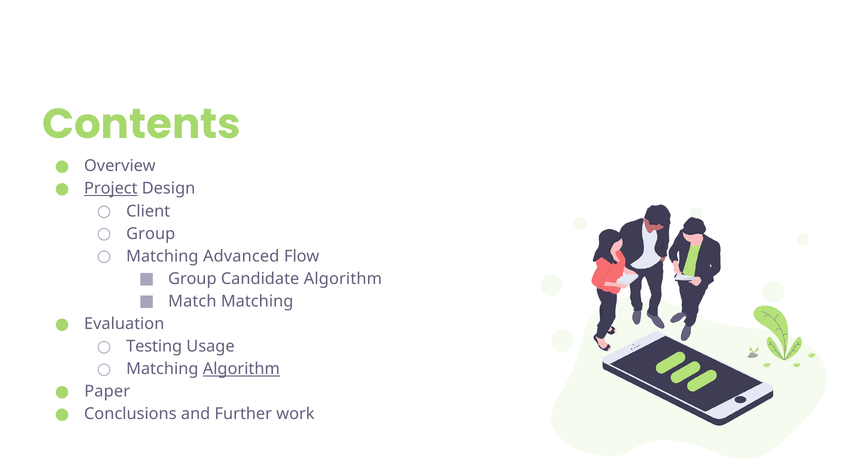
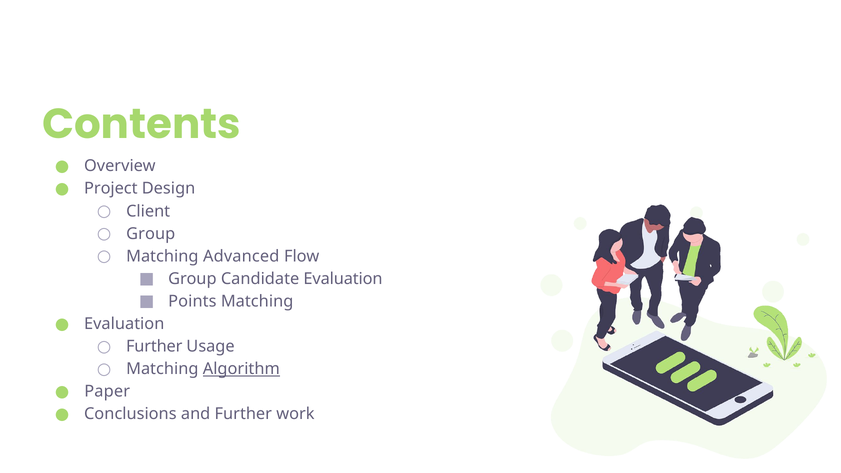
Project underline: present -> none
Candidate Algorithm: Algorithm -> Evaluation
Match: Match -> Points
Testing at (154, 346): Testing -> Further
